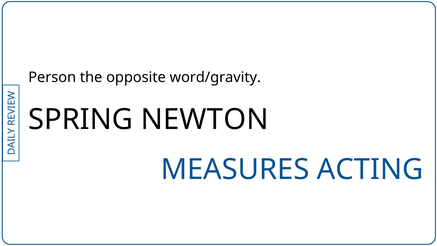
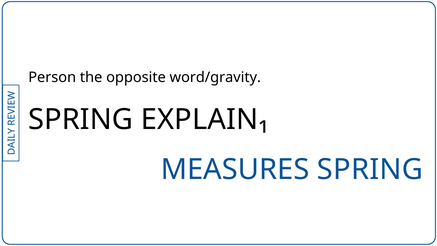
NEWTON: NEWTON -> EXPLAIN₁
MEASURES ACTING: ACTING -> SPRING
